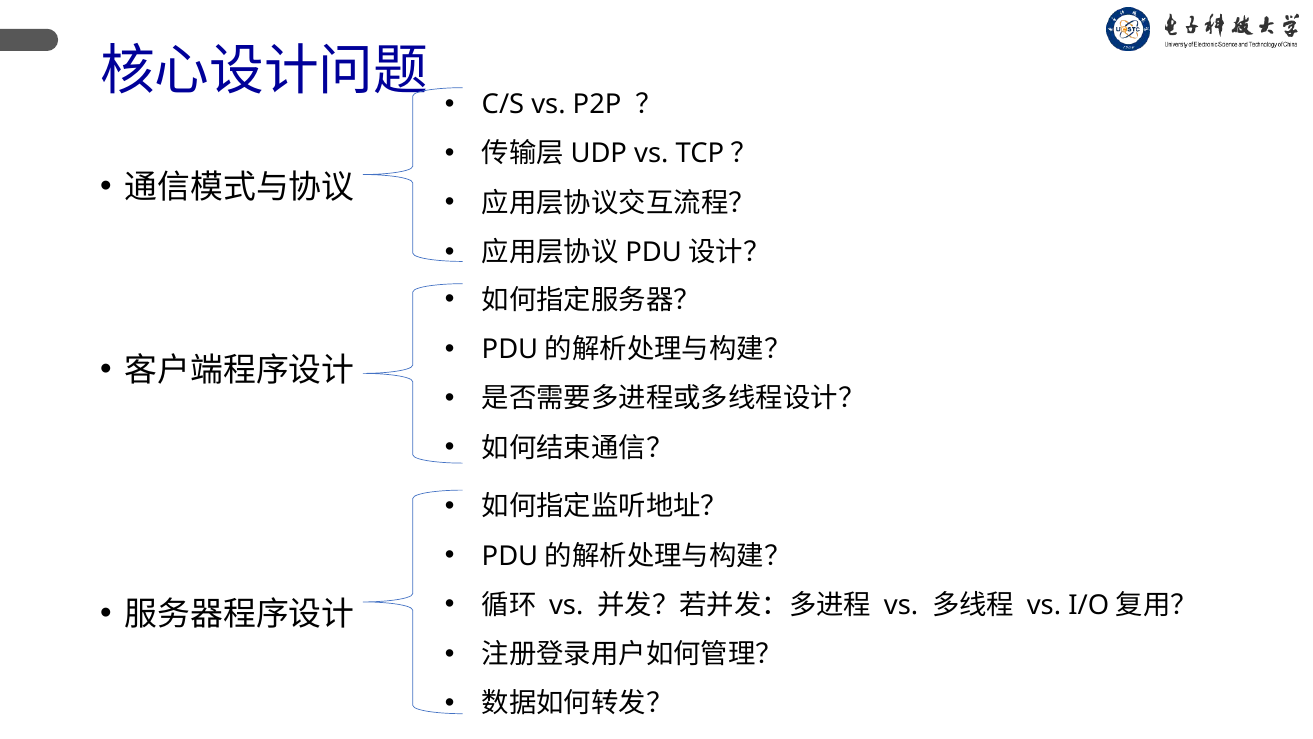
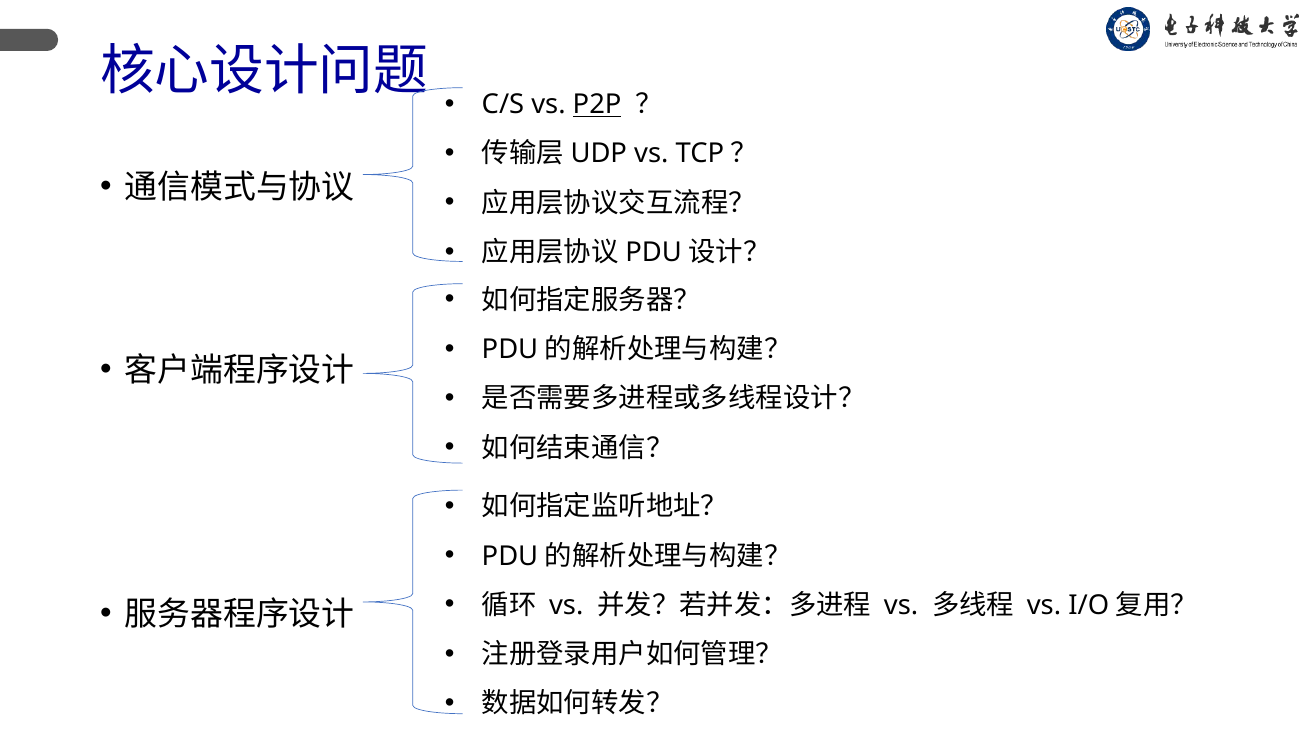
P2P underline: none -> present
